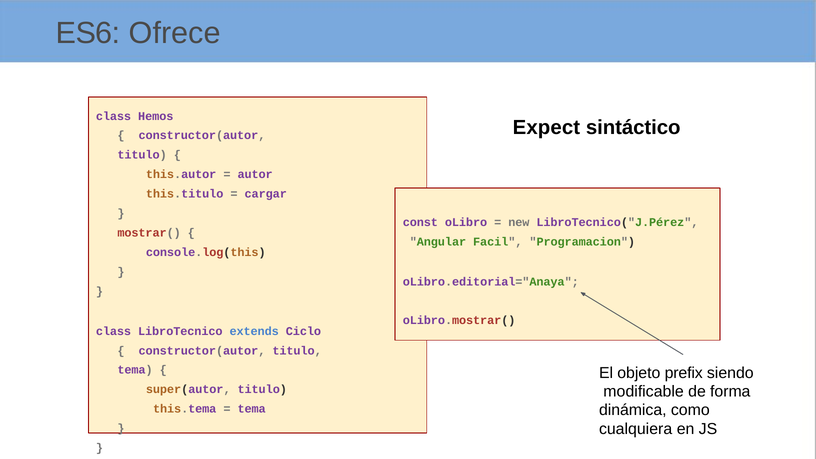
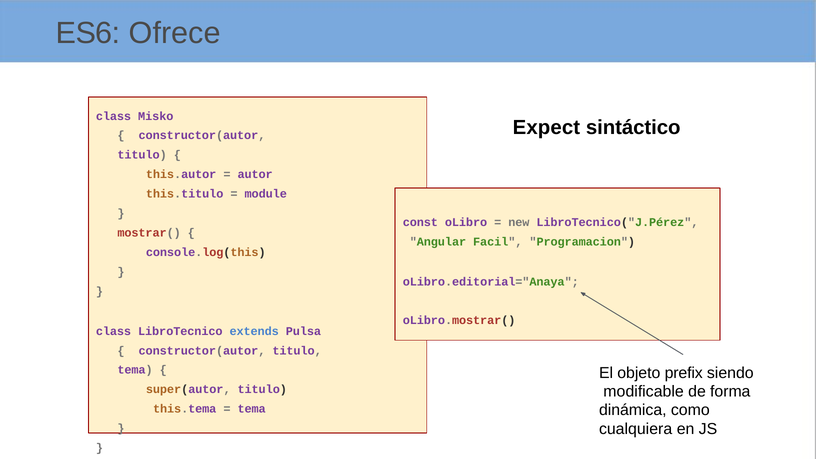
Hemos: Hemos -> Misko
cargar: cargar -> module
Ciclo: Ciclo -> Pulsa
